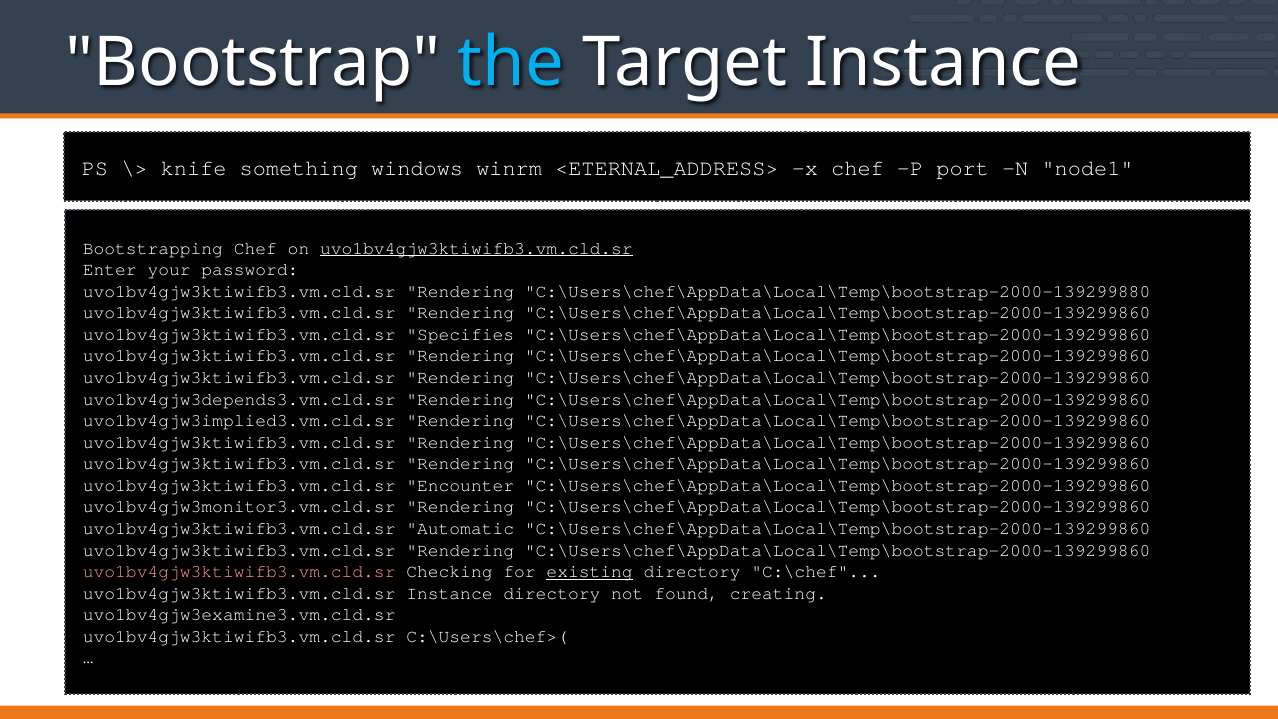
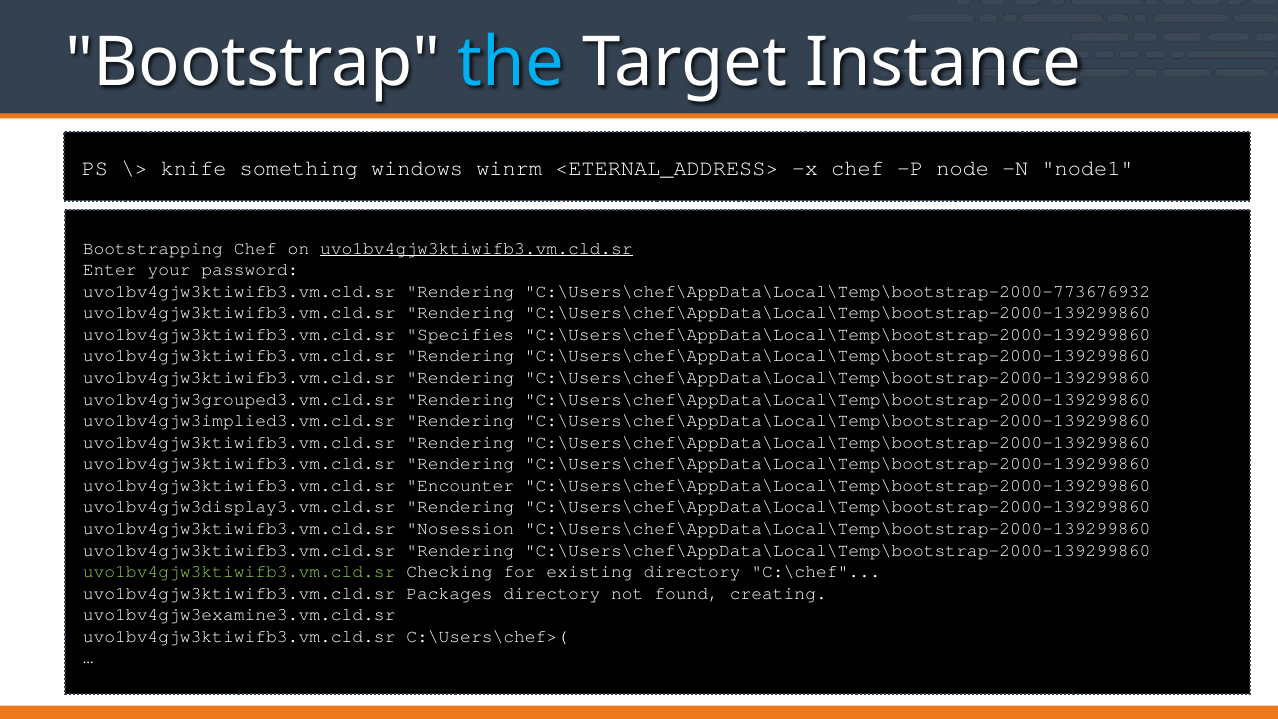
port: port -> node
C:\Users\chef\AppData\Local\Temp\bootstrap-2000-139299880: C:\Users\chef\AppData\Local\Temp\bootstrap-2000-139299880 -> C:\Users\chef\AppData\Local\Temp\bootstrap-2000-773676932
uvo1bv4gjw3depends3.vm.cld.sr: uvo1bv4gjw3depends3.vm.cld.sr -> uvo1bv4gjw3grouped3.vm.cld.sr
uvo1bv4gjw3monitor3.vm.cld.sr: uvo1bv4gjw3monitor3.vm.cld.sr -> uvo1bv4gjw3display3.vm.cld.sr
Automatic: Automatic -> Nosession
uvo1bv4gjw3ktiwifb3.vm.cld.sr at (239, 572) colour: pink -> light green
existing underline: present -> none
uvo1bv4gjw3ktiwifb3.vm.cld.sr Instance: Instance -> Packages
